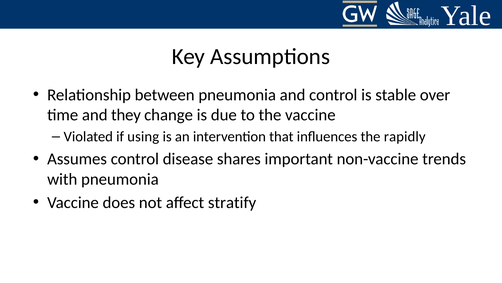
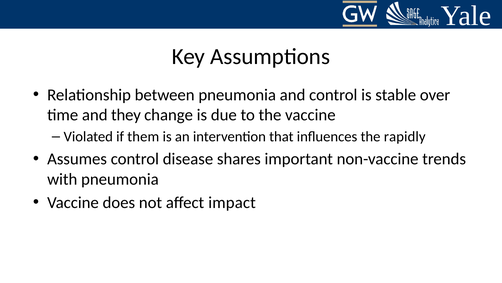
using: using -> them
stratify: stratify -> impact
